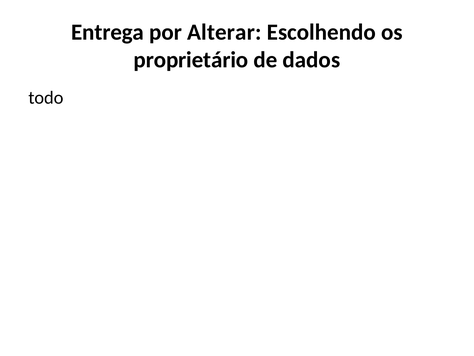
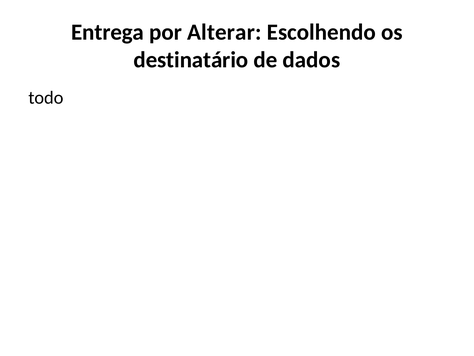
proprietário: proprietário -> destinatário
